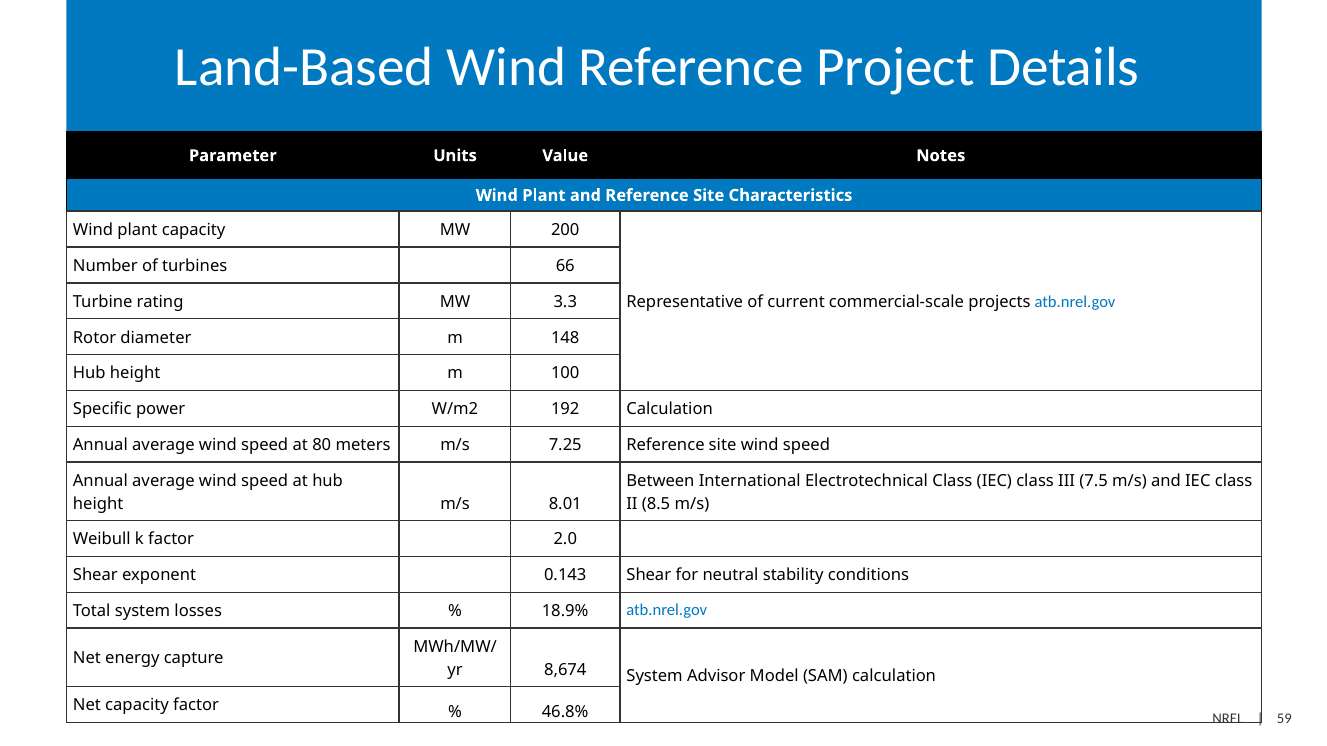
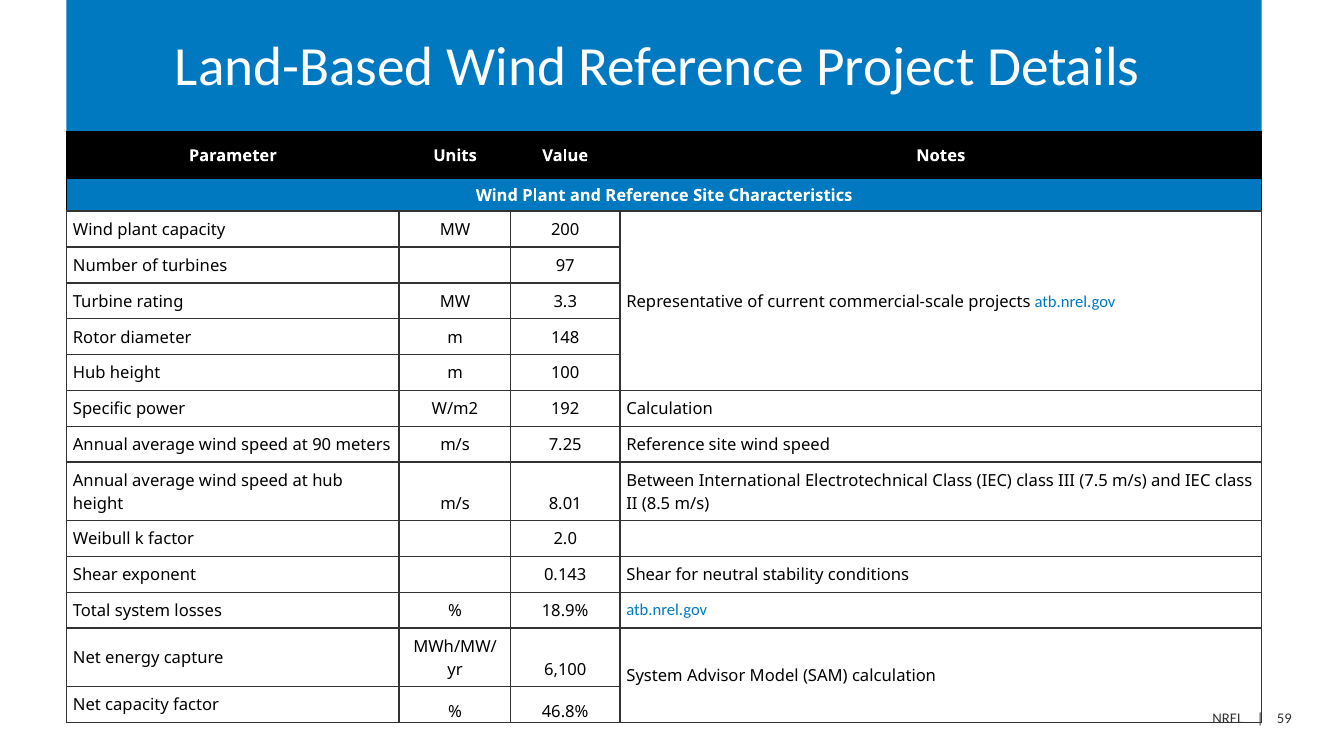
66: 66 -> 97
80: 80 -> 90
8,674: 8,674 -> 6,100
